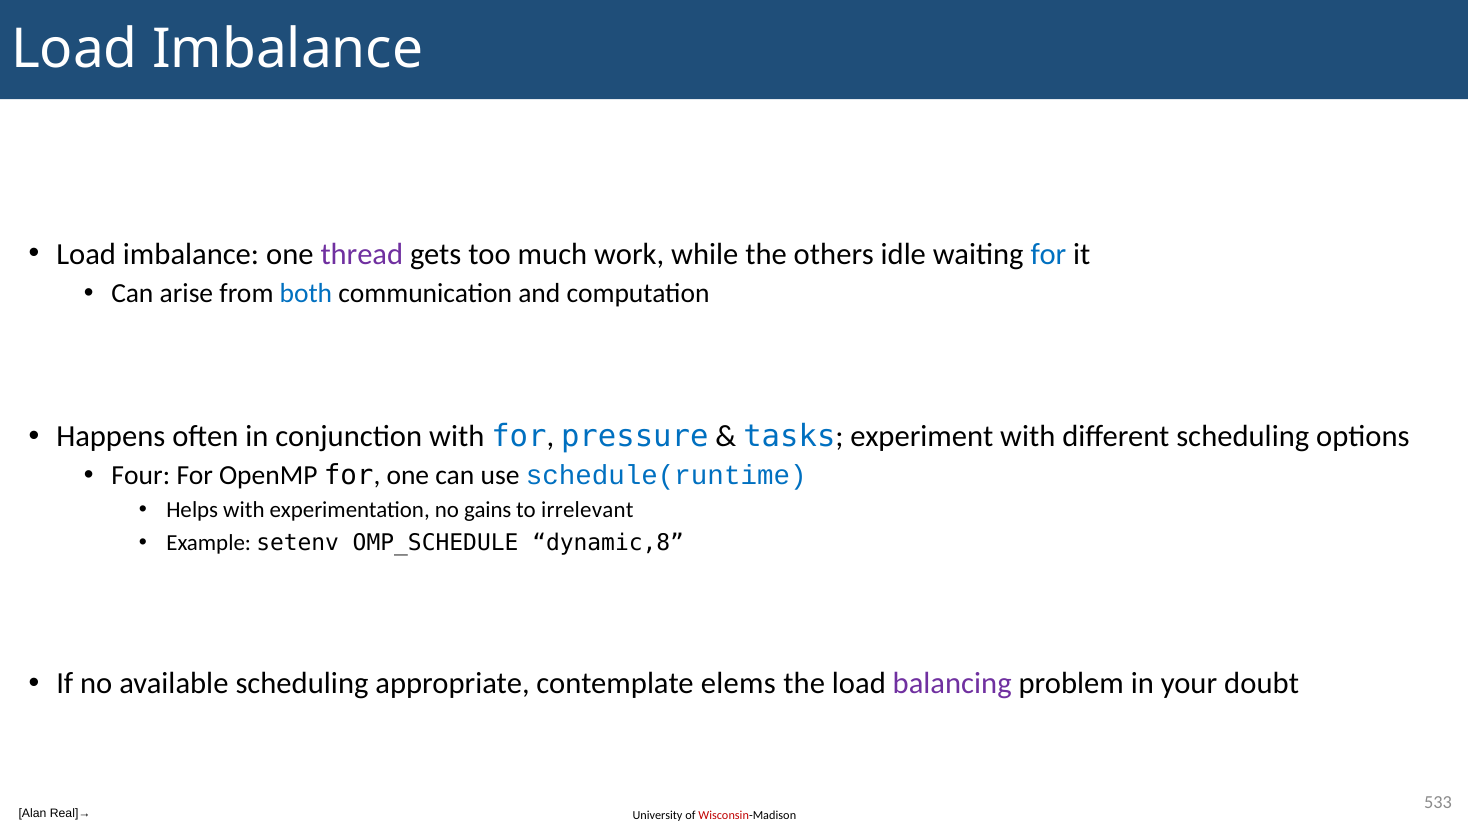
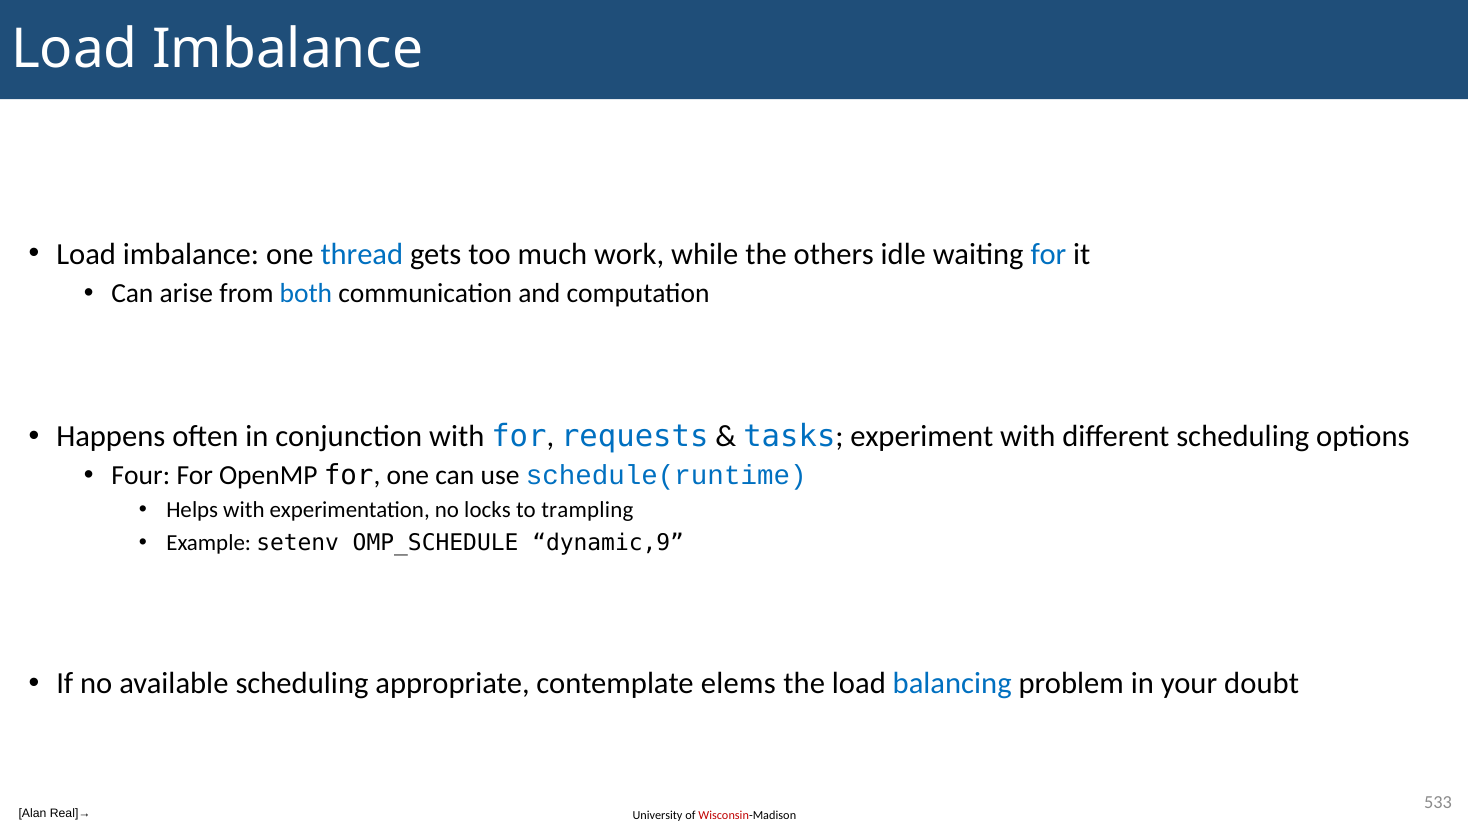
thread colour: purple -> blue
pressure: pressure -> requests
gains: gains -> locks
irrelevant: irrelevant -> trampling
dynamic,8: dynamic,8 -> dynamic,9
balancing colour: purple -> blue
